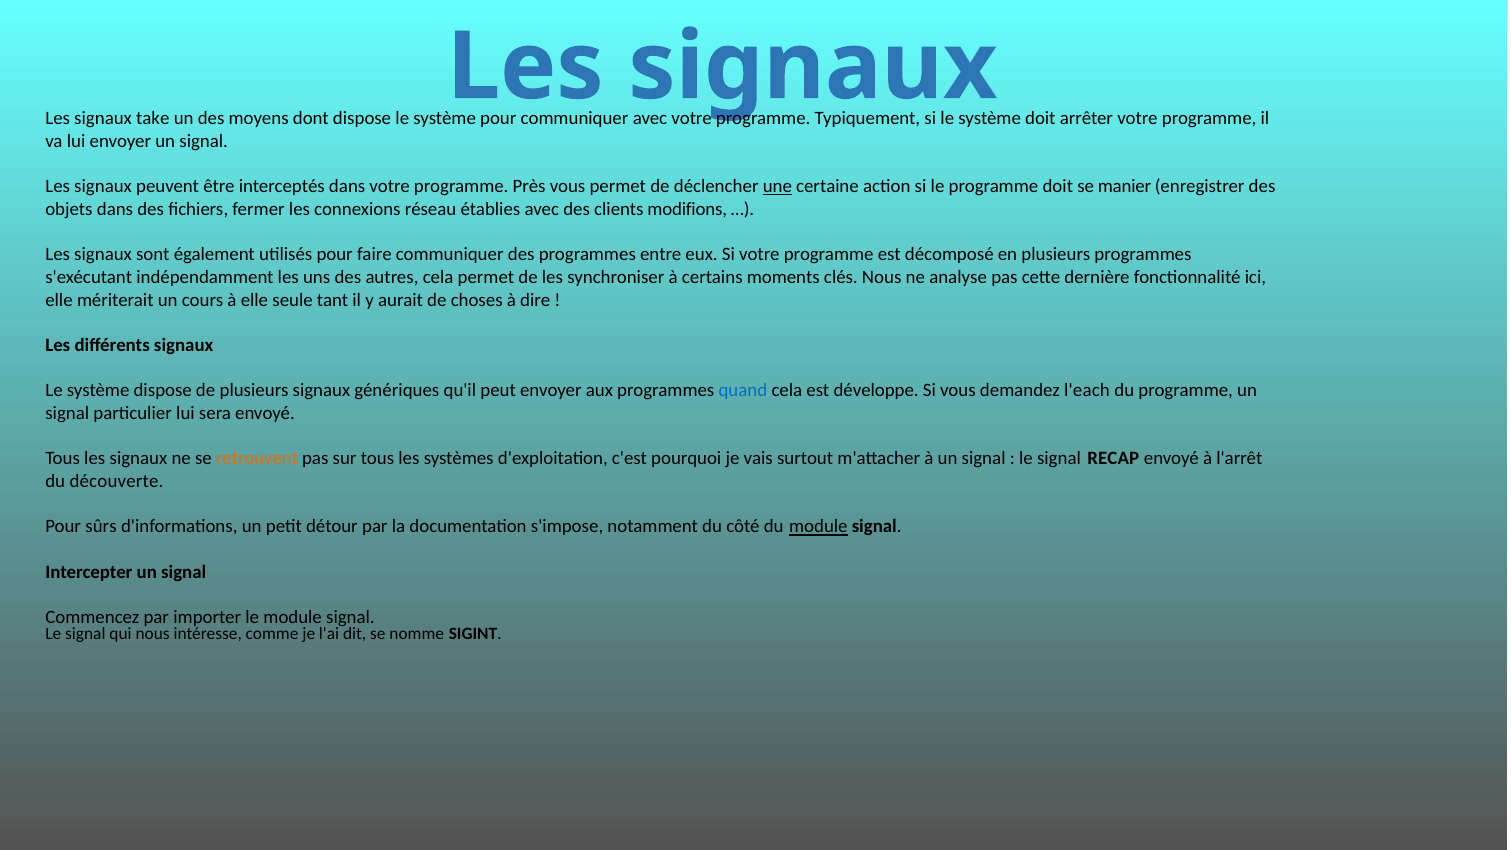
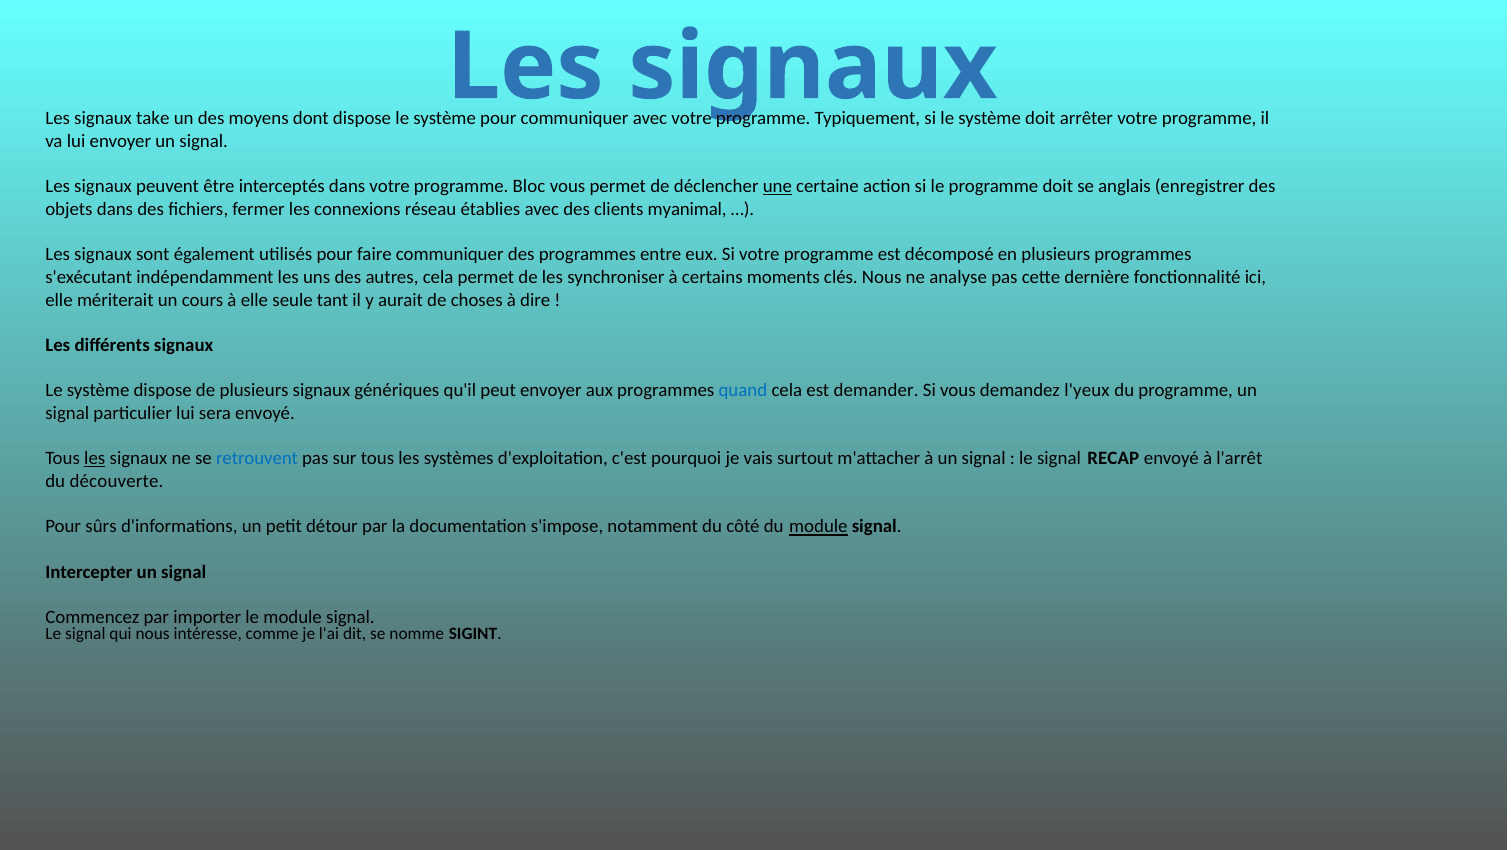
Près: Près -> Bloc
manier: manier -> anglais
modifions: modifions -> myanimal
développe: développe -> demander
l'each: l'each -> l'yeux
les at (95, 459) underline: none -> present
retrouvent colour: orange -> blue
